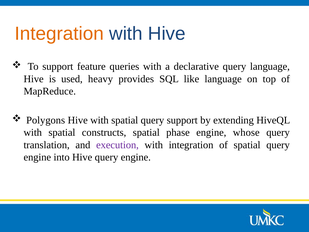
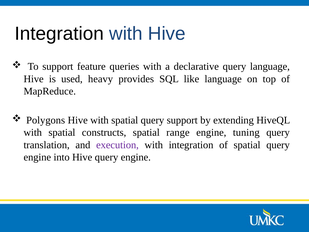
Integration at (59, 34) colour: orange -> black
phase: phase -> range
whose: whose -> tuning
